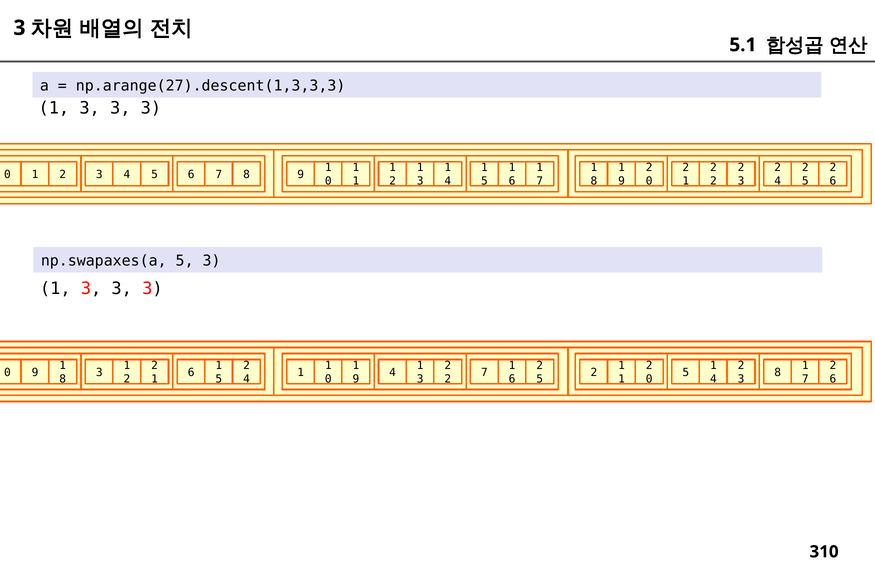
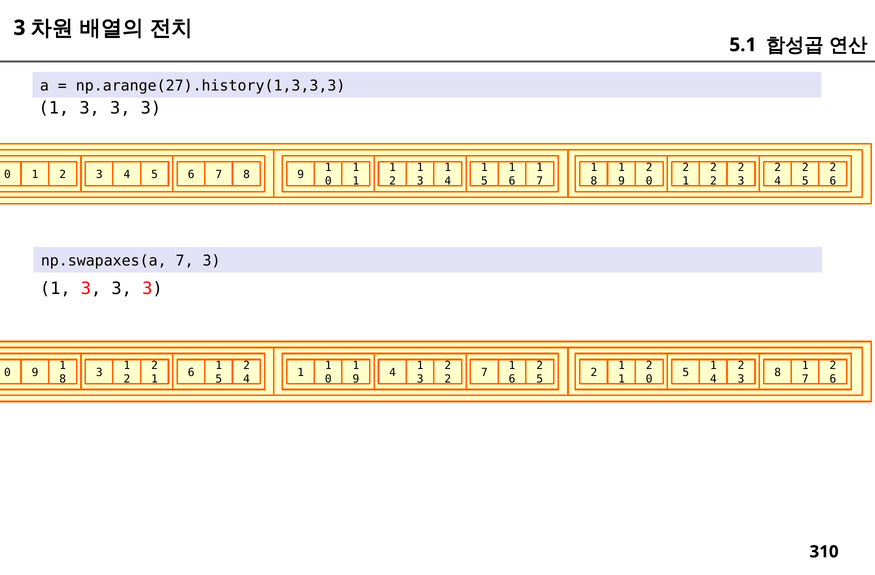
np.arange(27).descent(1,3,3,3: np.arange(27).descent(1,3,3,3 -> np.arange(27).history(1,3,3,3
np.swapaxes(a 5: 5 -> 7
